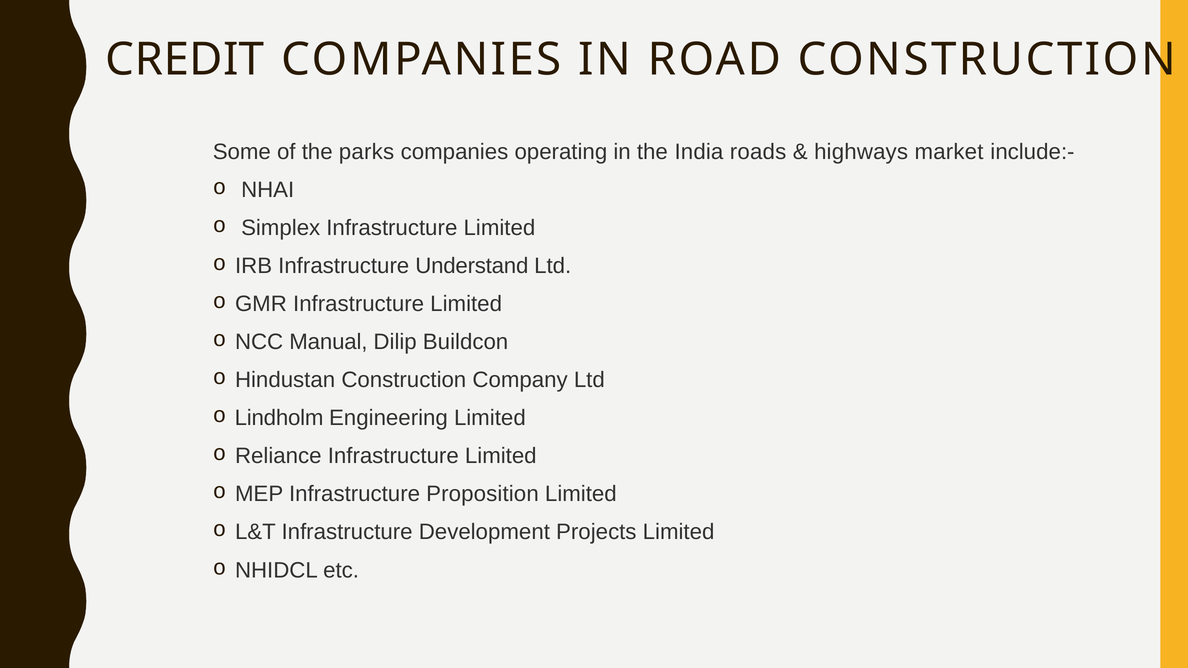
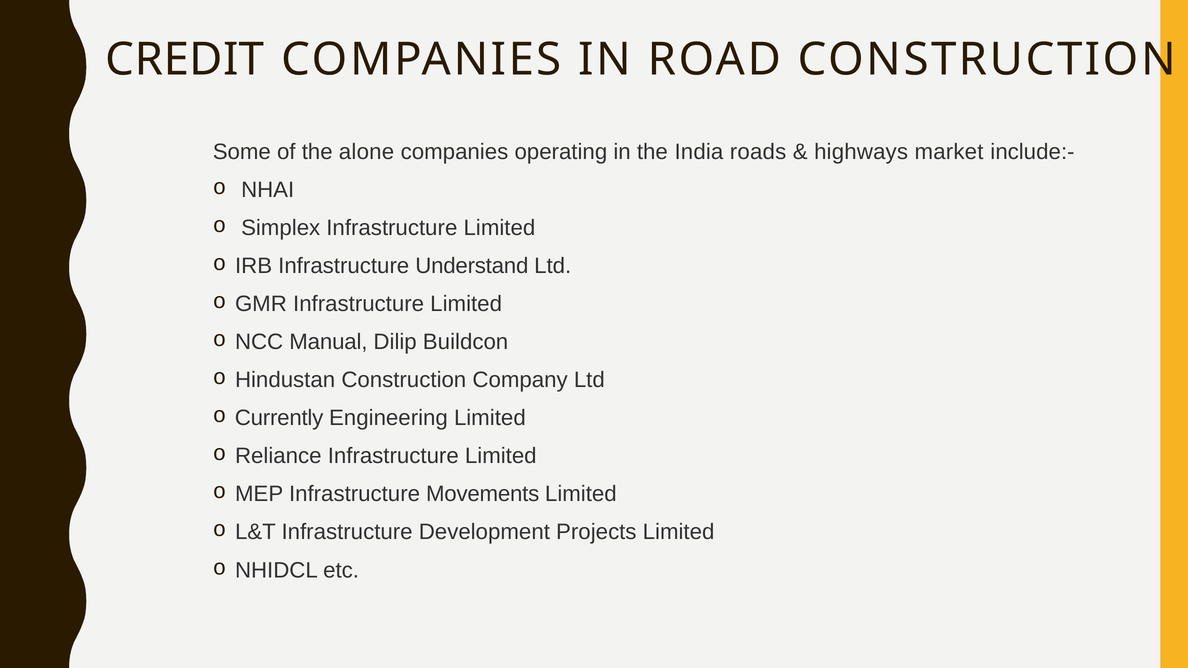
parks: parks -> alone
Lindholm: Lindholm -> Currently
Proposition: Proposition -> Movements
